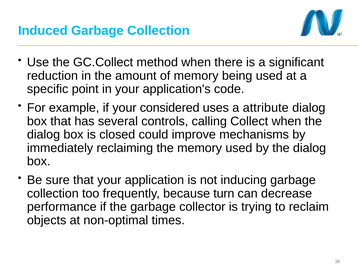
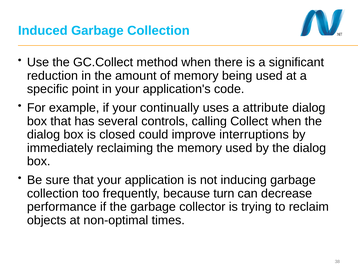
considered: considered -> continually
mechanisms: mechanisms -> interruptions
